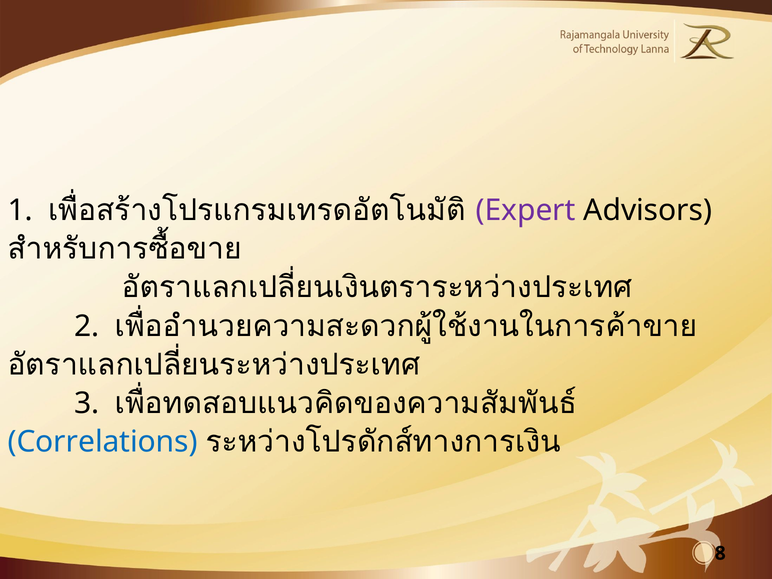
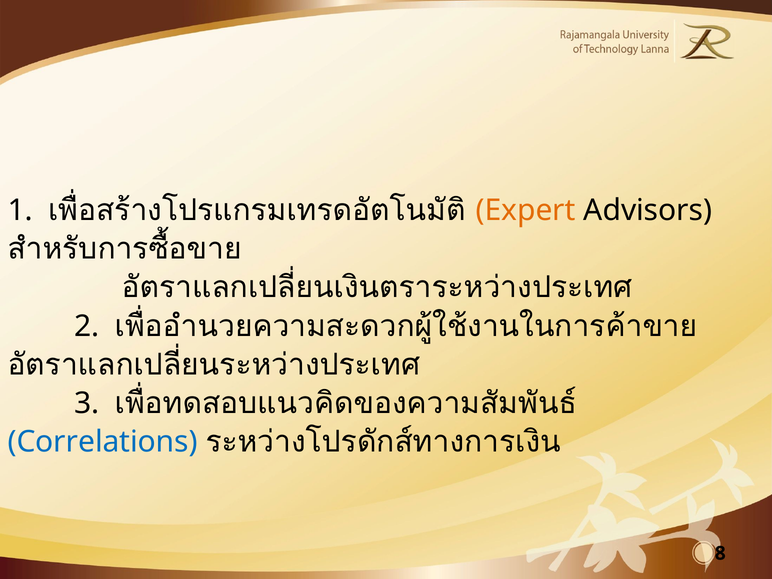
Expert colour: purple -> orange
